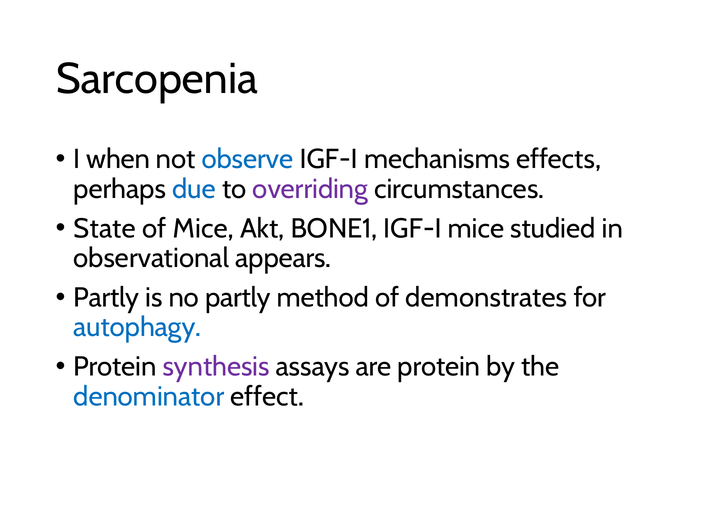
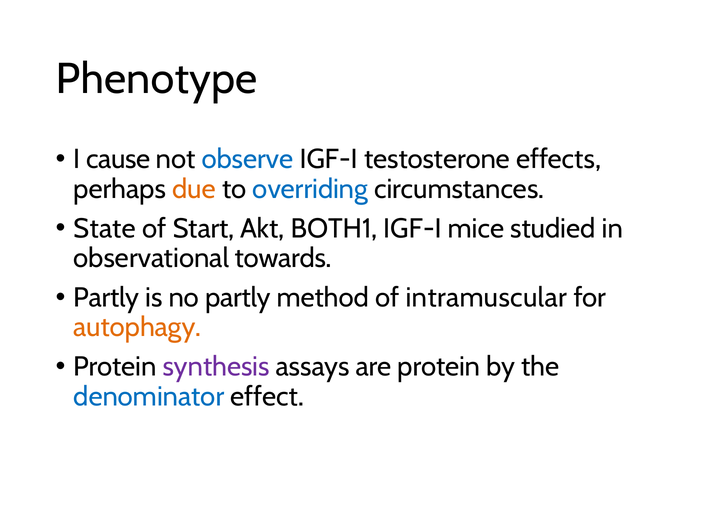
Sarcopenia: Sarcopenia -> Phenotype
when: when -> cause
mechanisms: mechanisms -> testosterone
due colour: blue -> orange
overriding colour: purple -> blue
of Mice: Mice -> Start
BONE1: BONE1 -> BOTH1
appears: appears -> towards
demonstrates: demonstrates -> intramuscular
autophagy colour: blue -> orange
